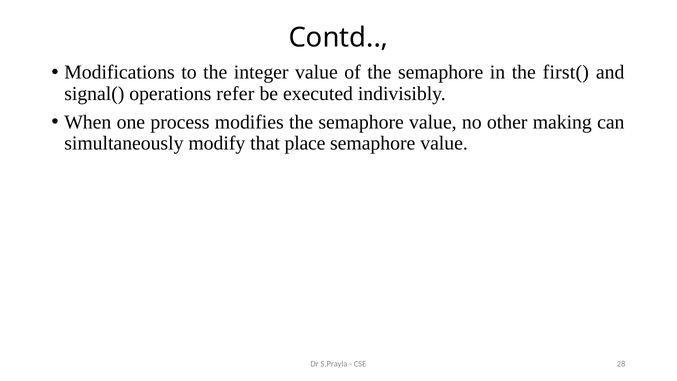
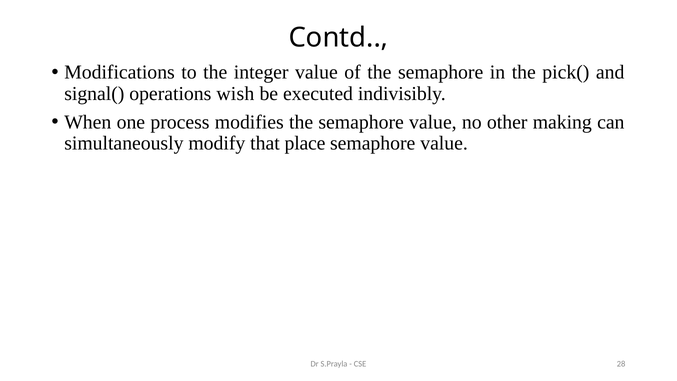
first(: first( -> pick(
refer: refer -> wish
